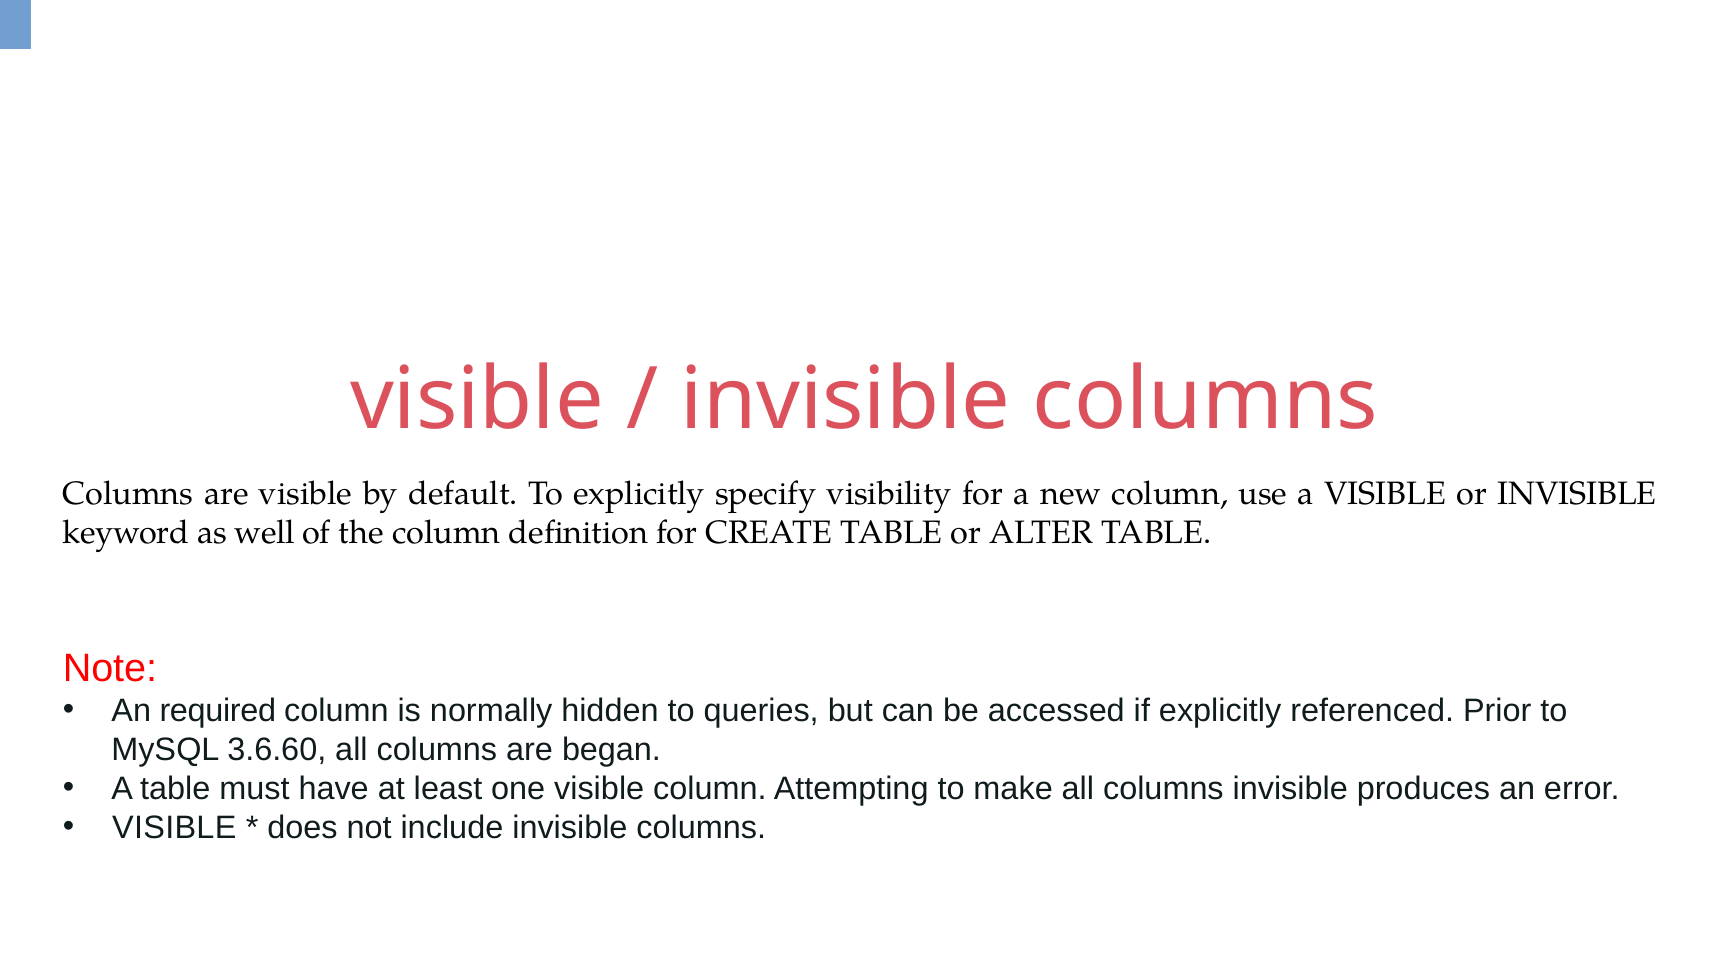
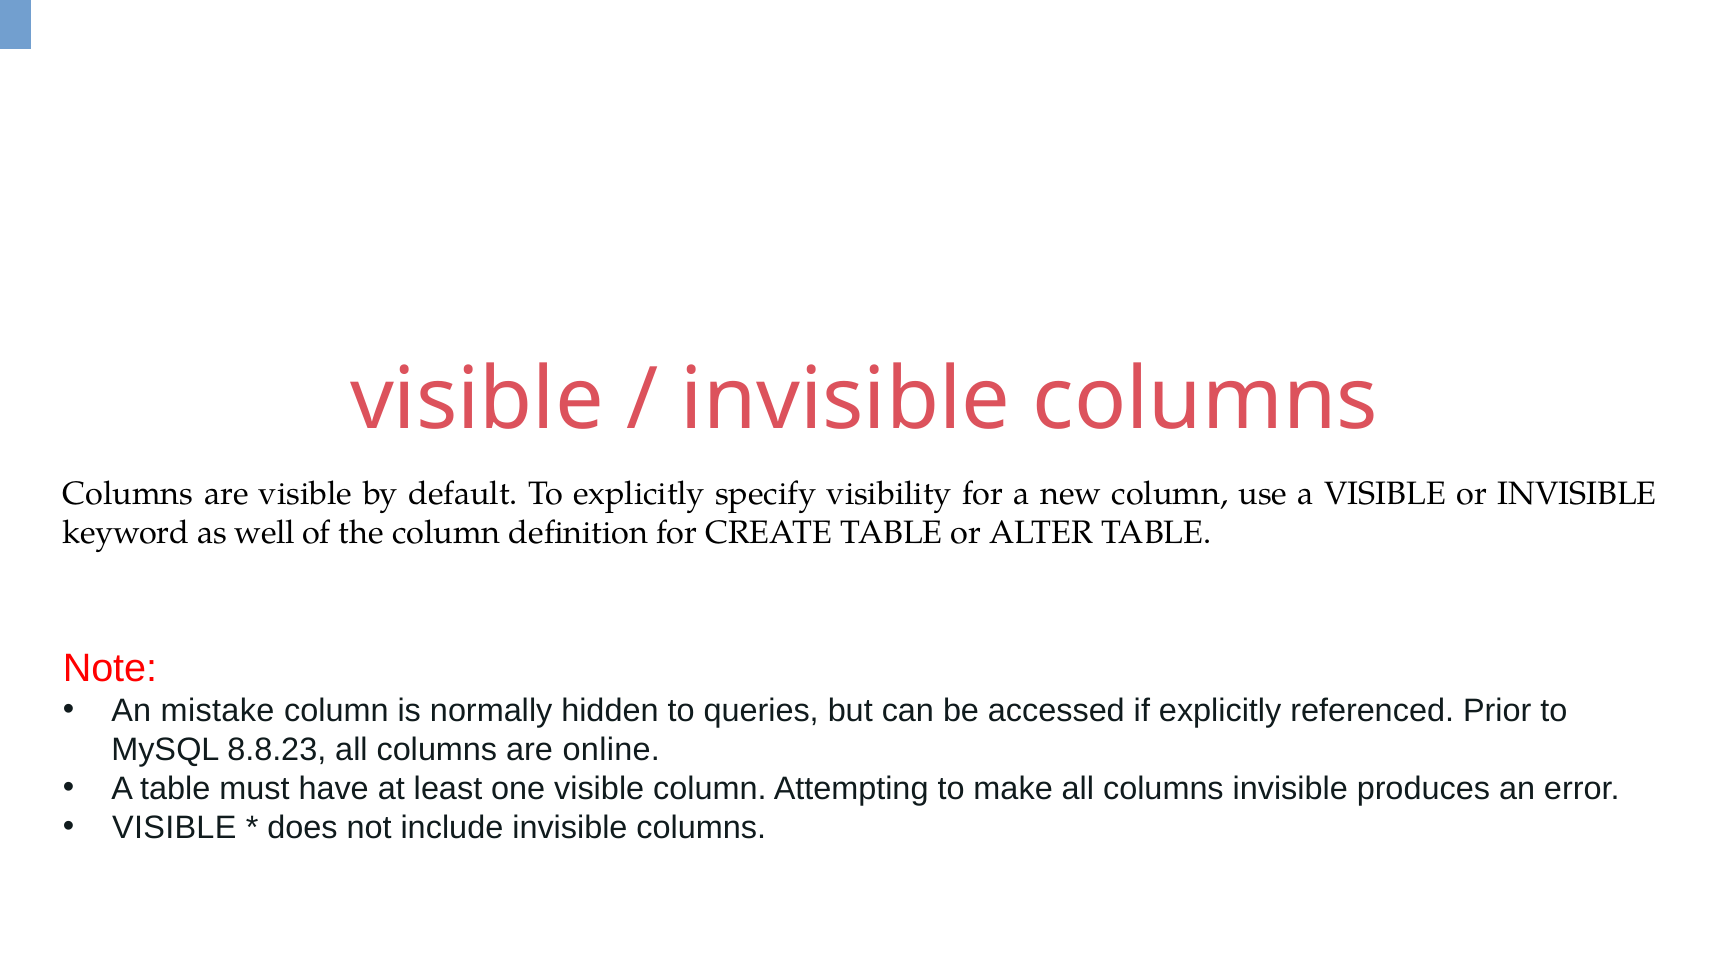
required: required -> mistake
3.6.60: 3.6.60 -> 8.8.23
began: began -> online
